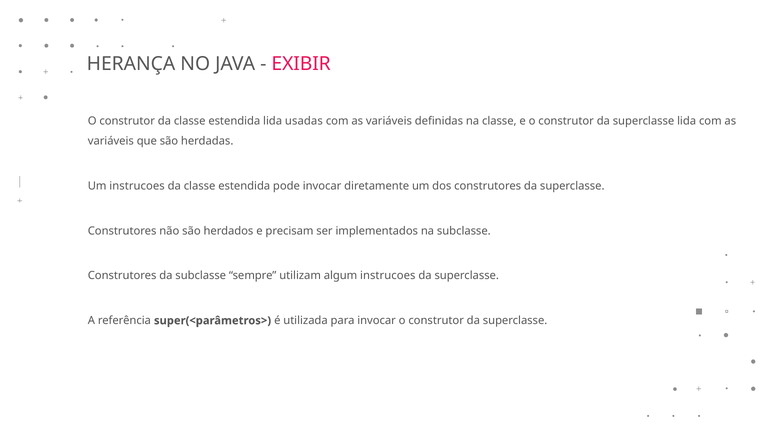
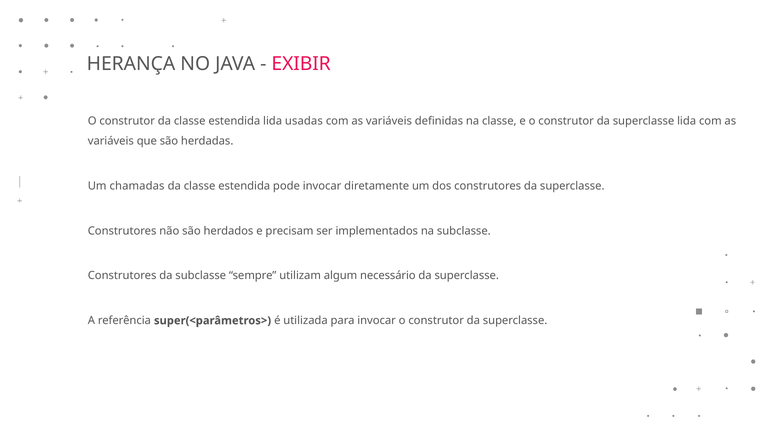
Um instrucoes: instrucoes -> chamadas
algum instrucoes: instrucoes -> necessário
